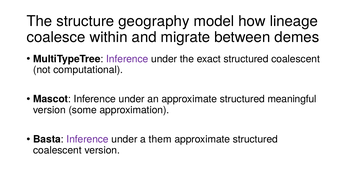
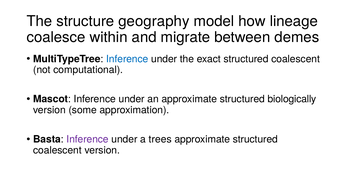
Inference at (127, 59) colour: purple -> blue
meaningful: meaningful -> biologically
them: them -> trees
